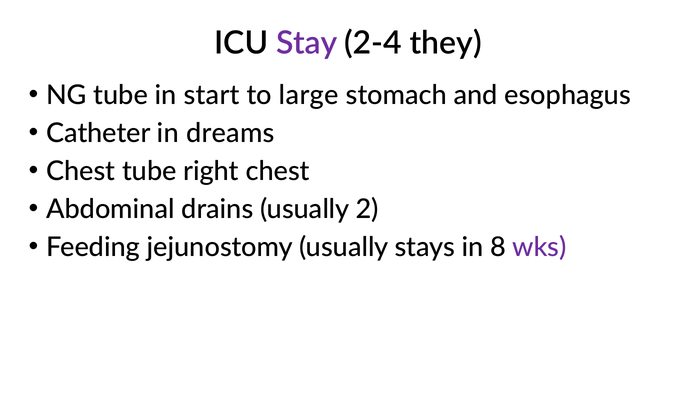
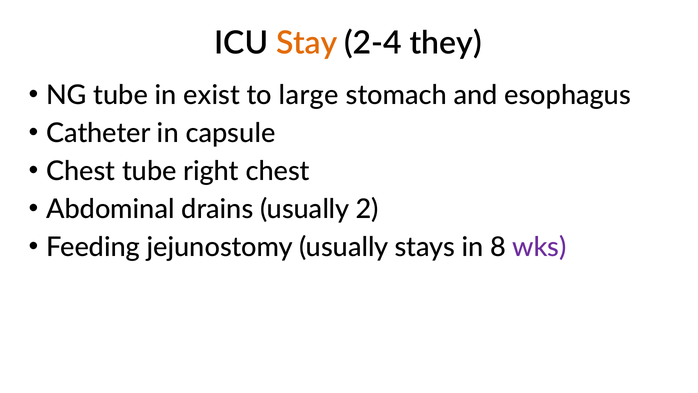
Stay colour: purple -> orange
start: start -> exist
dreams: dreams -> capsule
